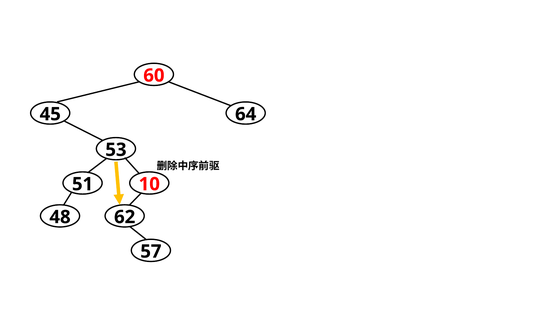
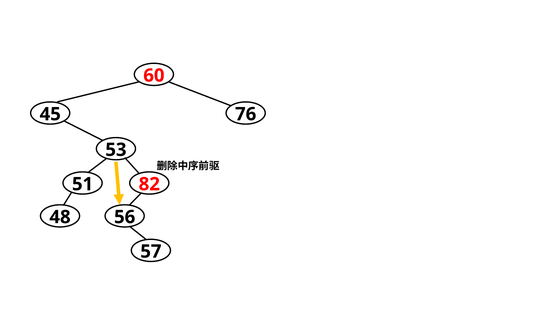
64: 64 -> 76
10: 10 -> 82
62: 62 -> 56
